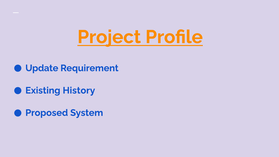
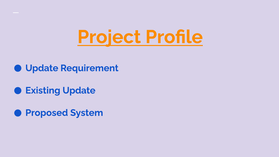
Existing History: History -> Update
